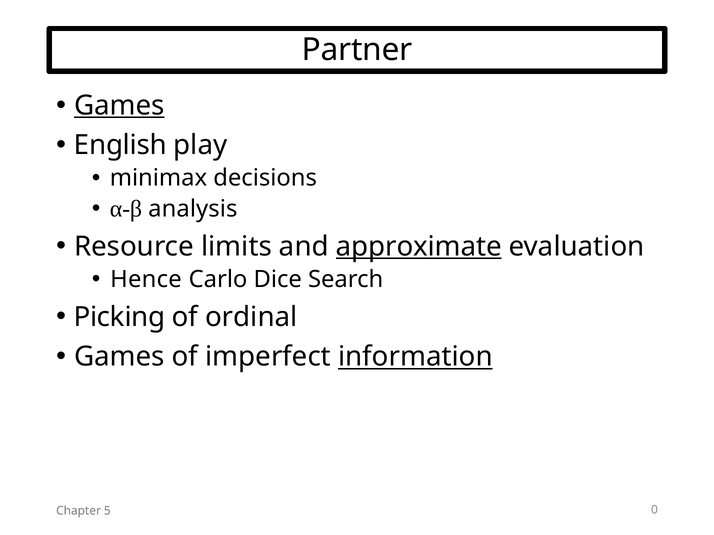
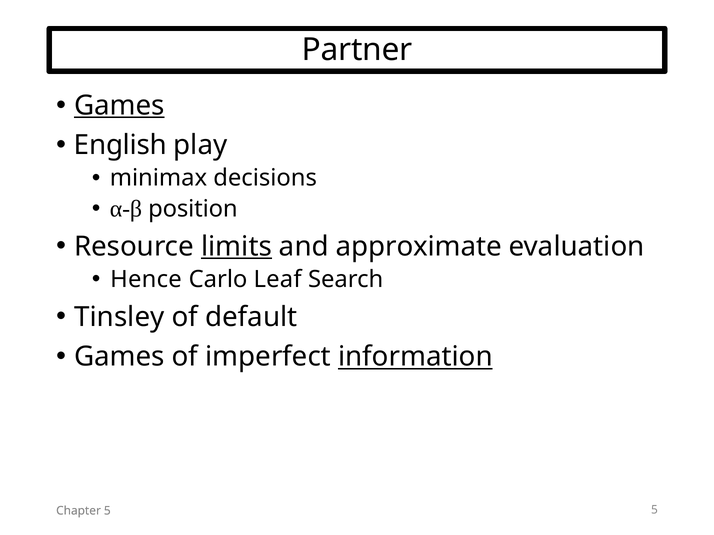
analysis: analysis -> position
limits underline: none -> present
approximate underline: present -> none
Dice: Dice -> Leaf
Picking: Picking -> Tinsley
ordinal: ordinal -> default
0 at (654, 510): 0 -> 5
